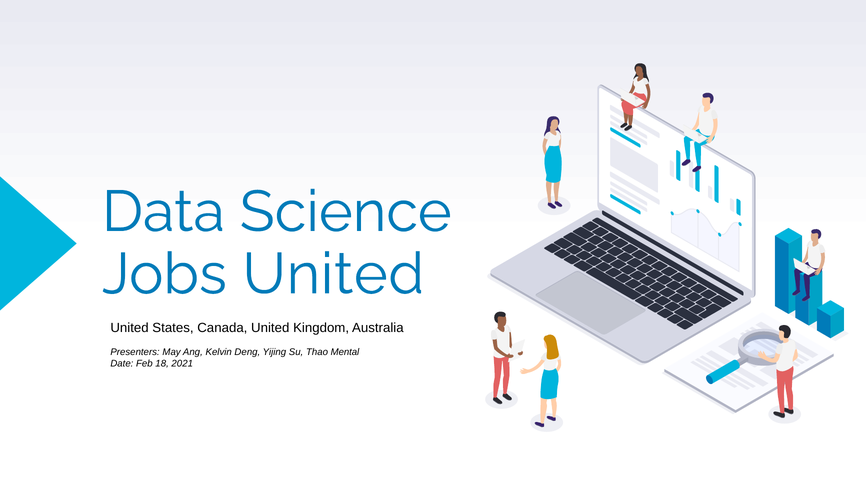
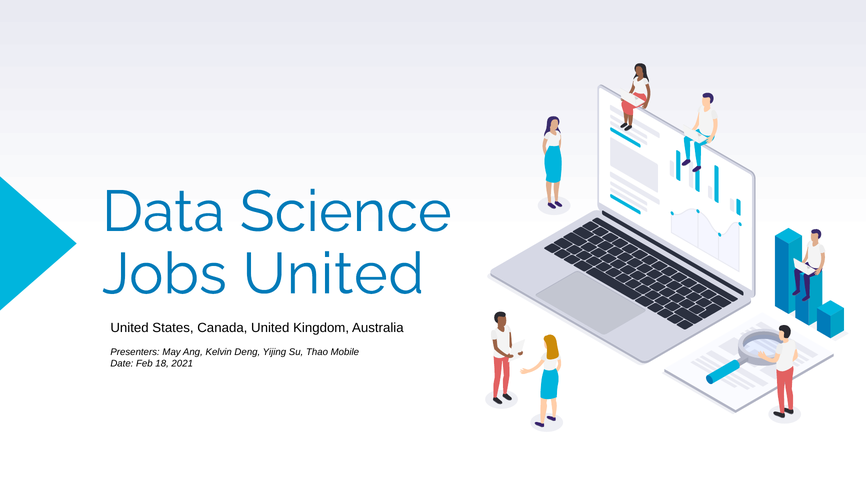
Mental: Mental -> Mobile
